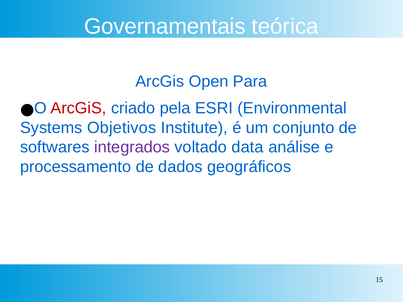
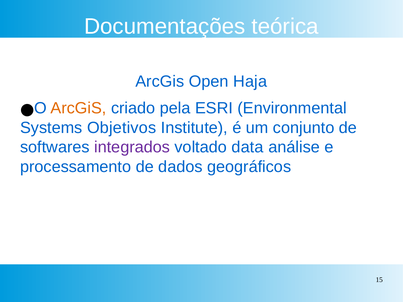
Governamentais: Governamentais -> Documentações
Para: Para -> Haja
ArcGiS at (79, 108) colour: red -> orange
